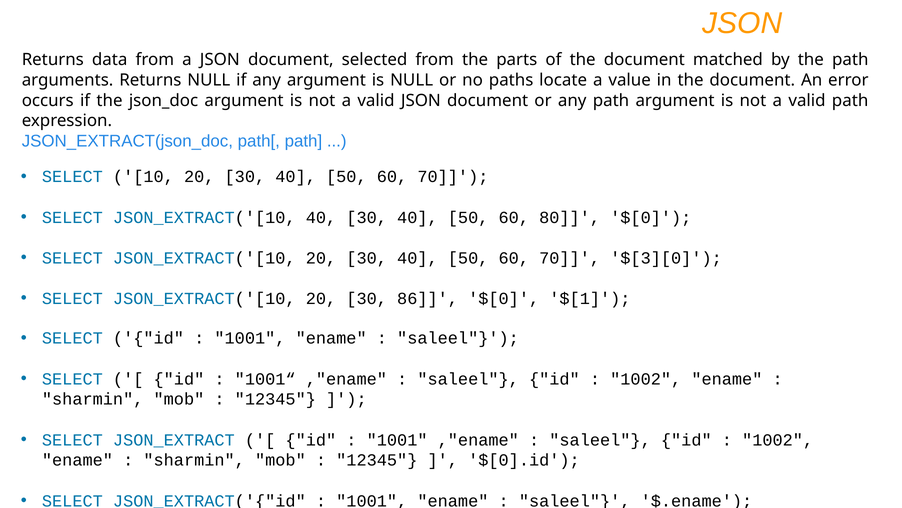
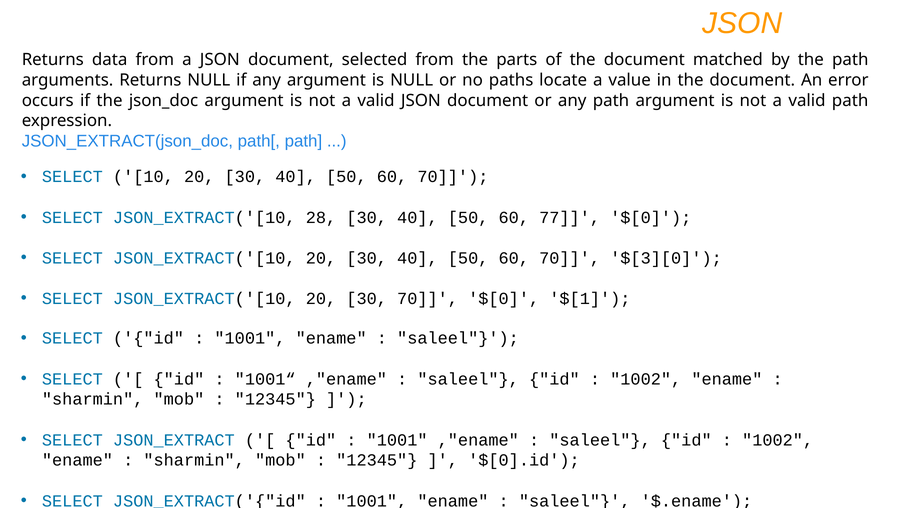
JSON_EXTRACT('[10 40: 40 -> 28
80: 80 -> 77
30 86: 86 -> 70
